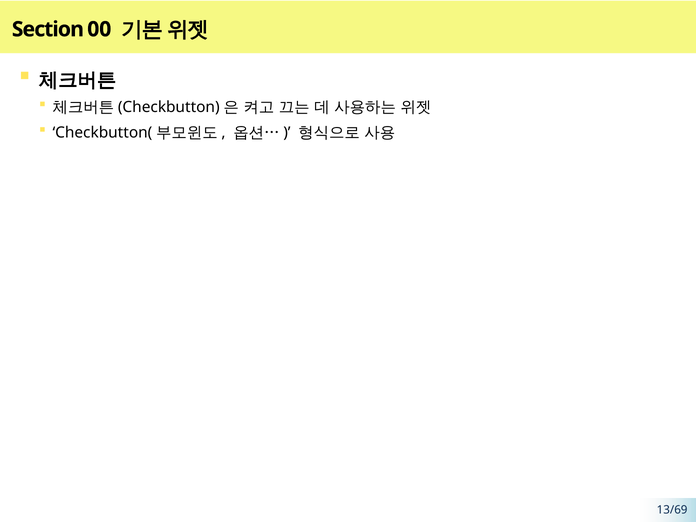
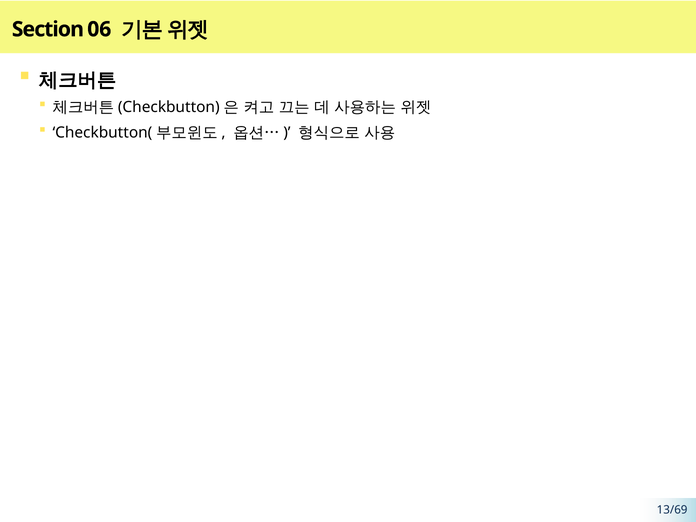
00: 00 -> 06
